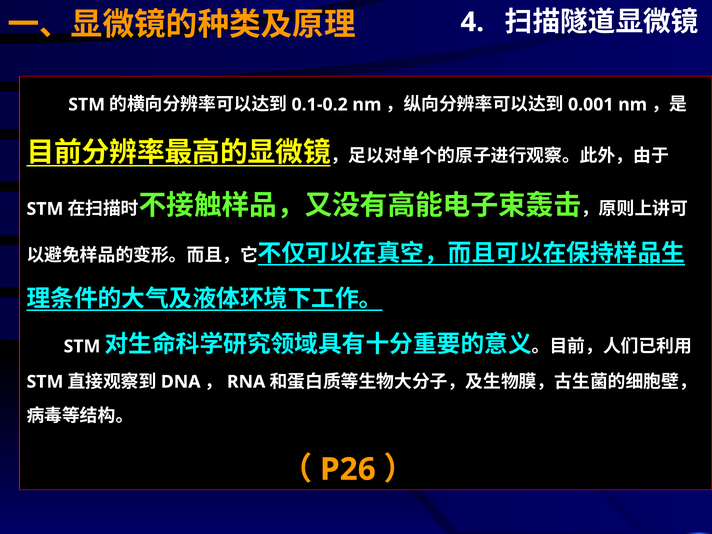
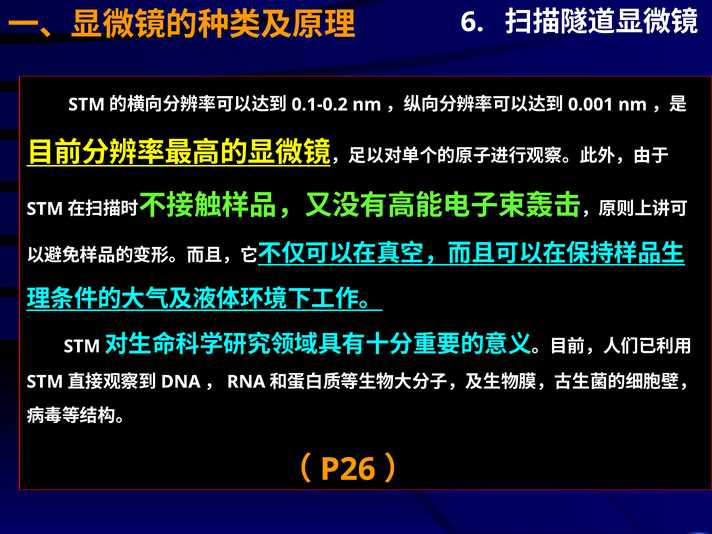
4: 4 -> 6
